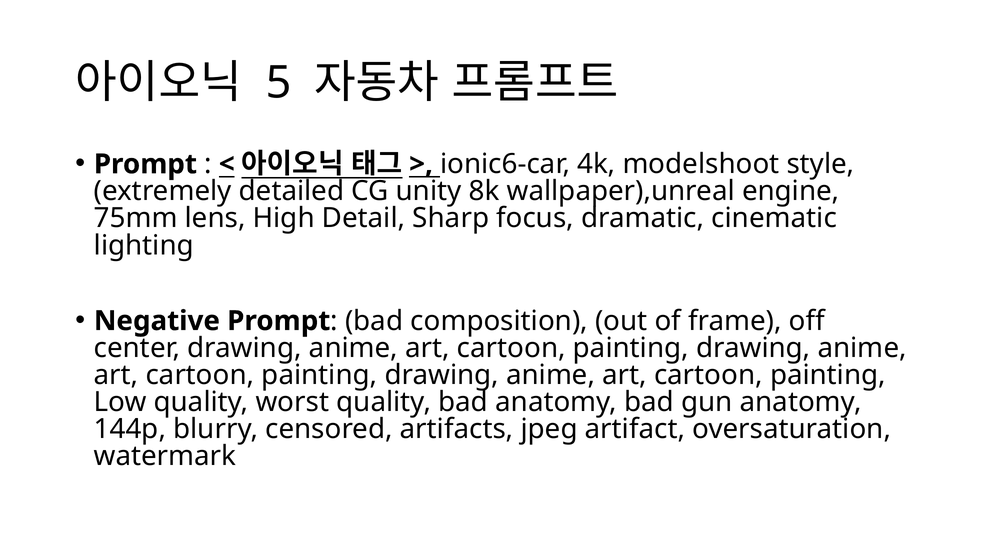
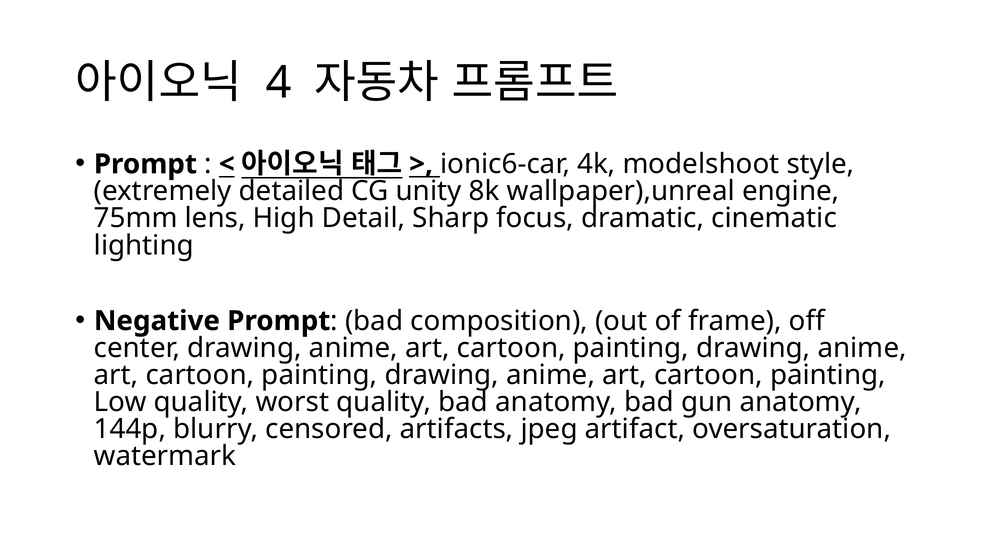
5: 5 -> 4
